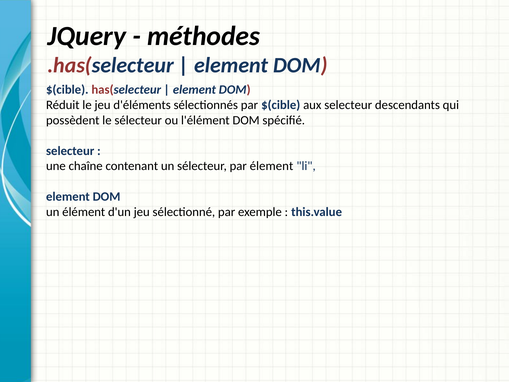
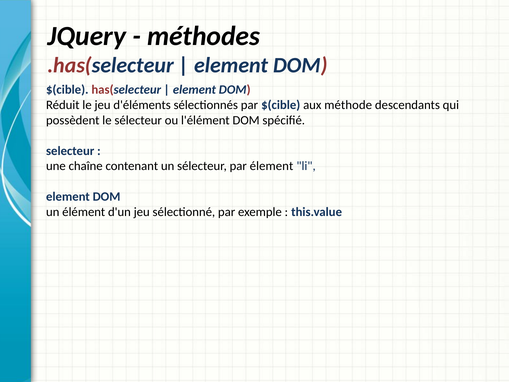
aux selecteur: selecteur -> méthode
